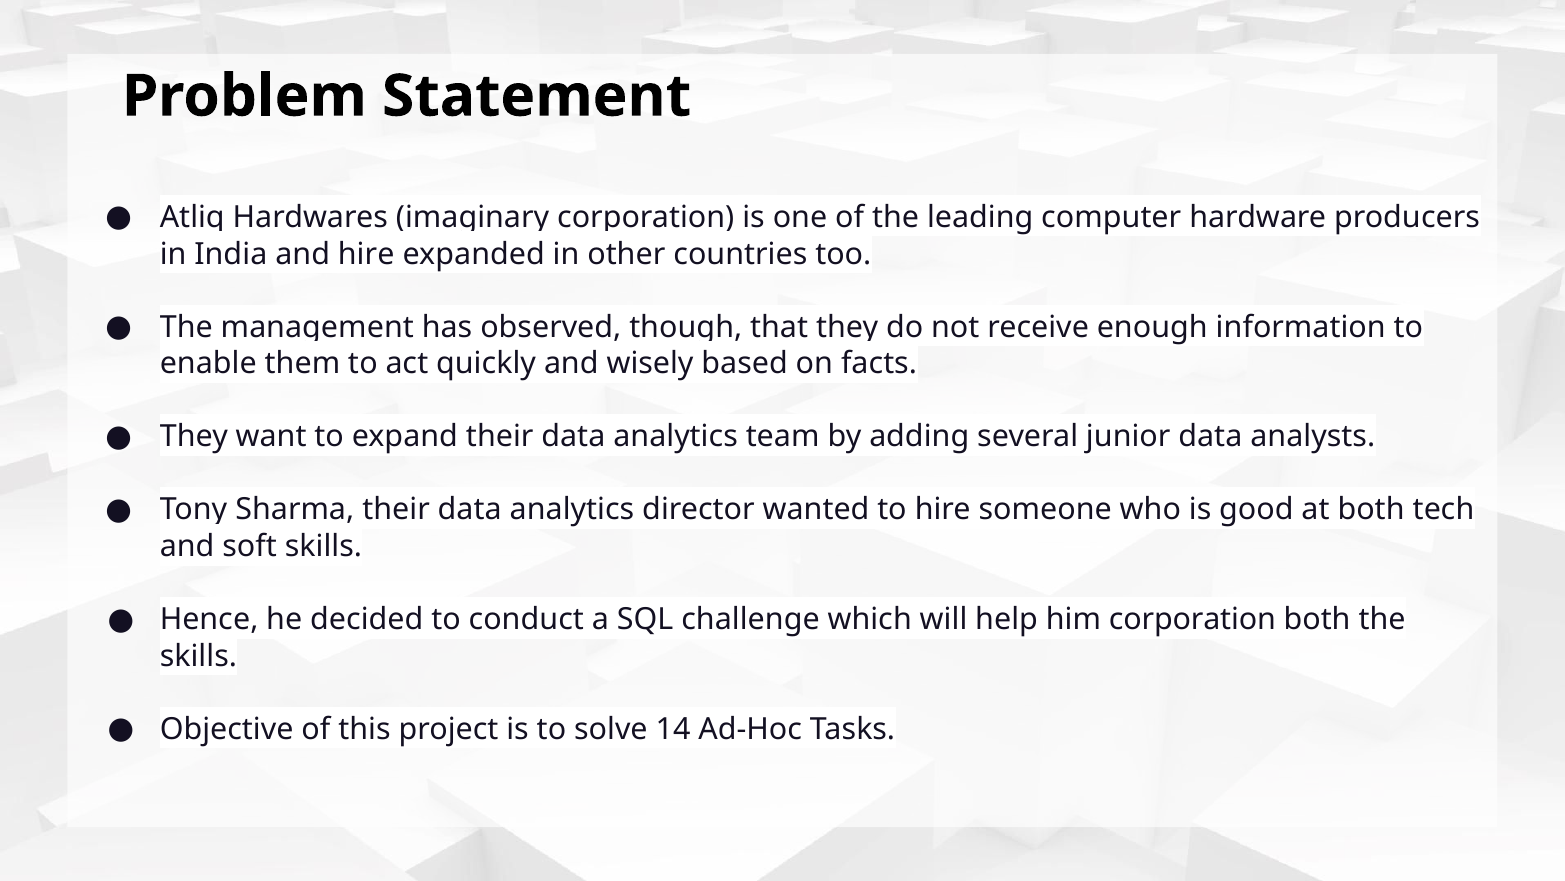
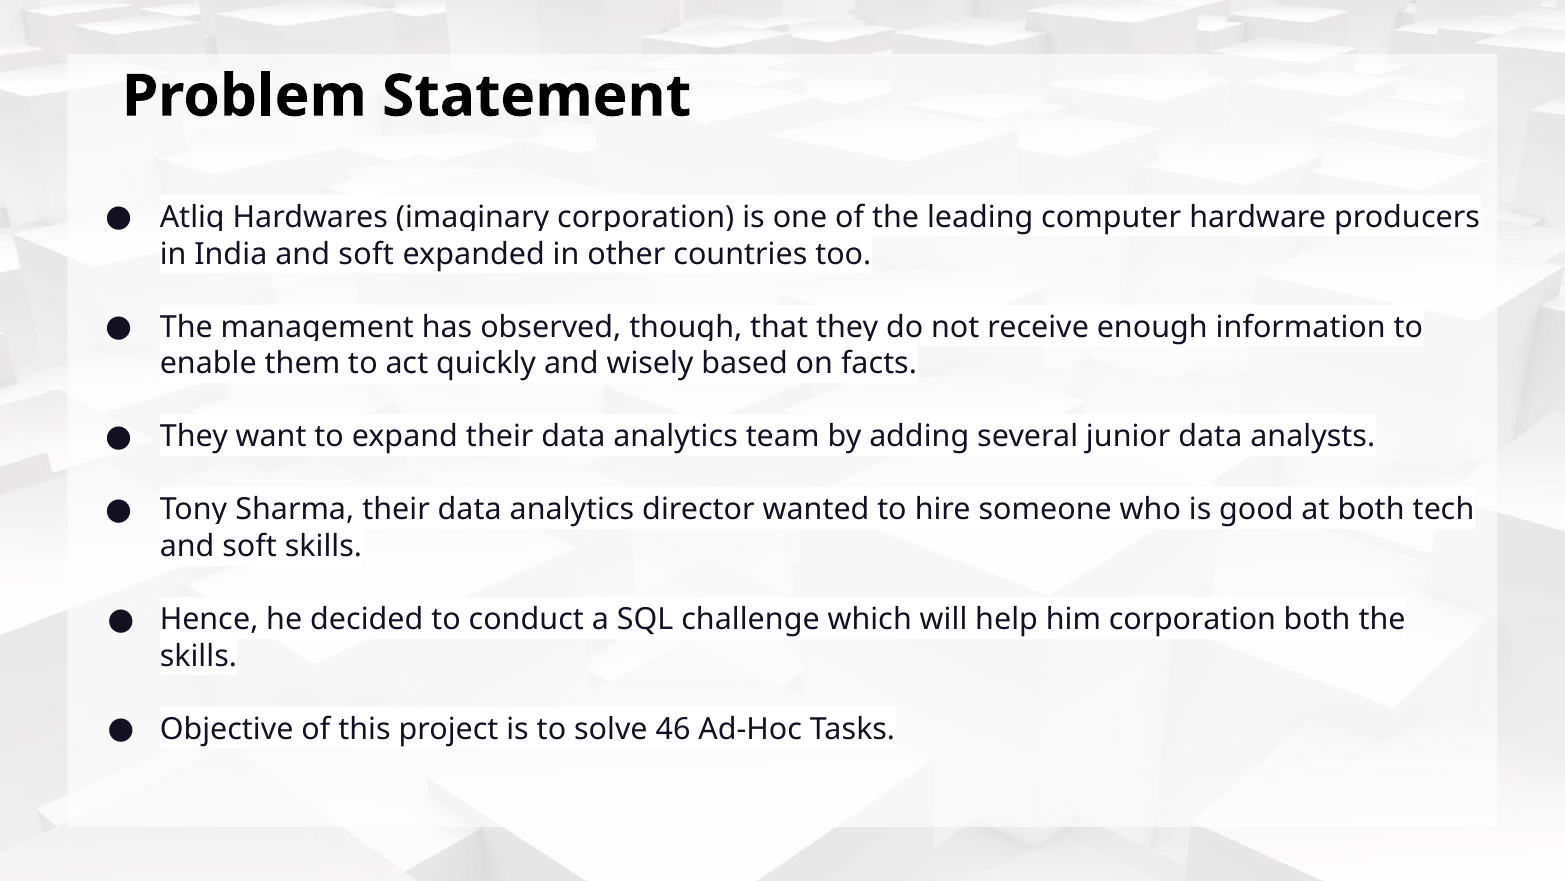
India and hire: hire -> soft
14: 14 -> 46
